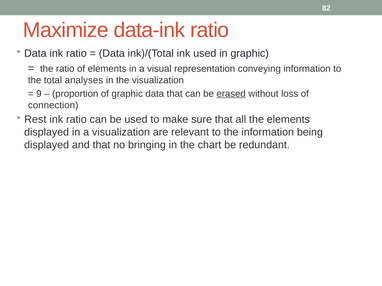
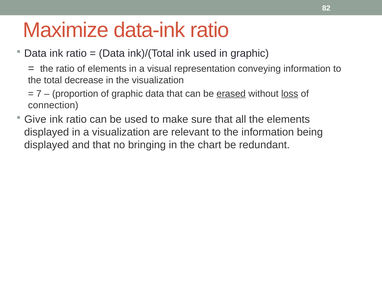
analyses: analyses -> decrease
9: 9 -> 7
loss underline: none -> present
Rest: Rest -> Give
